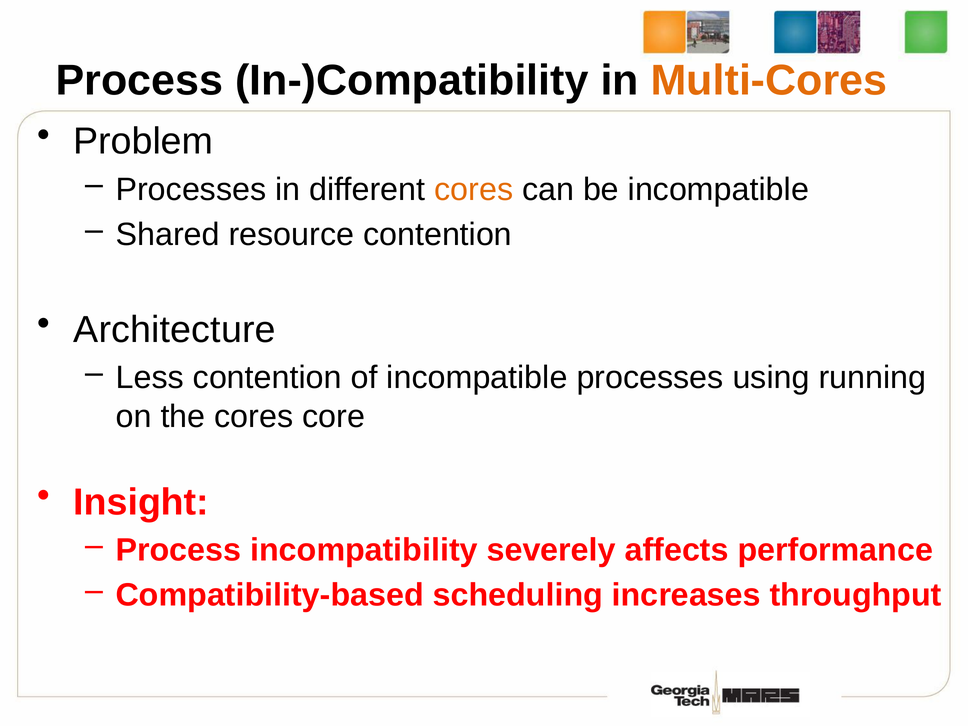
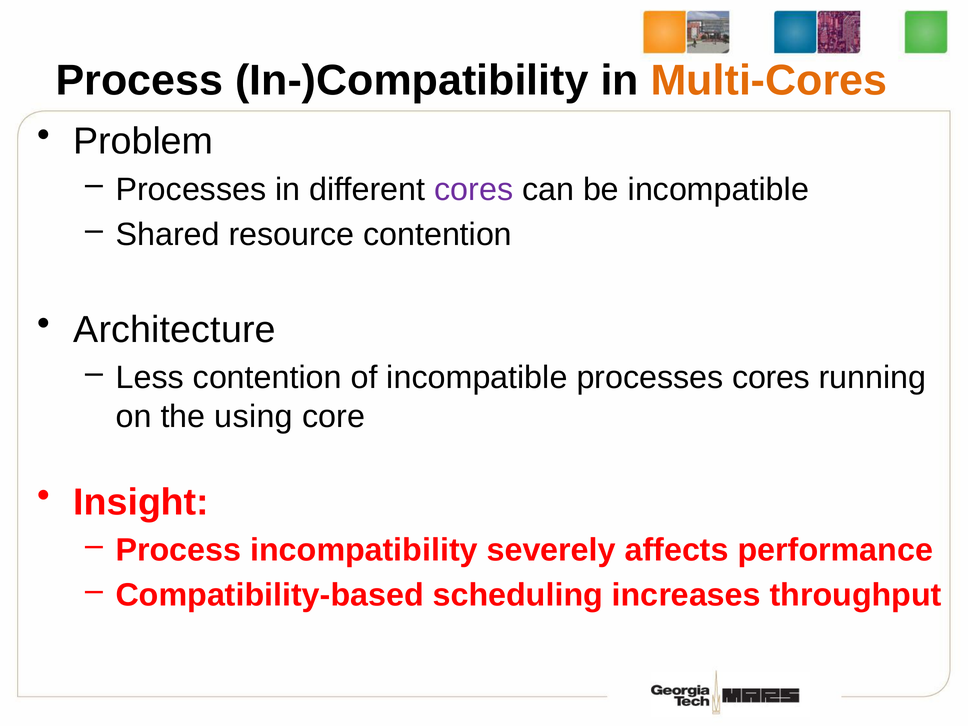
cores at (474, 190) colour: orange -> purple
processes using: using -> cores
the cores: cores -> using
